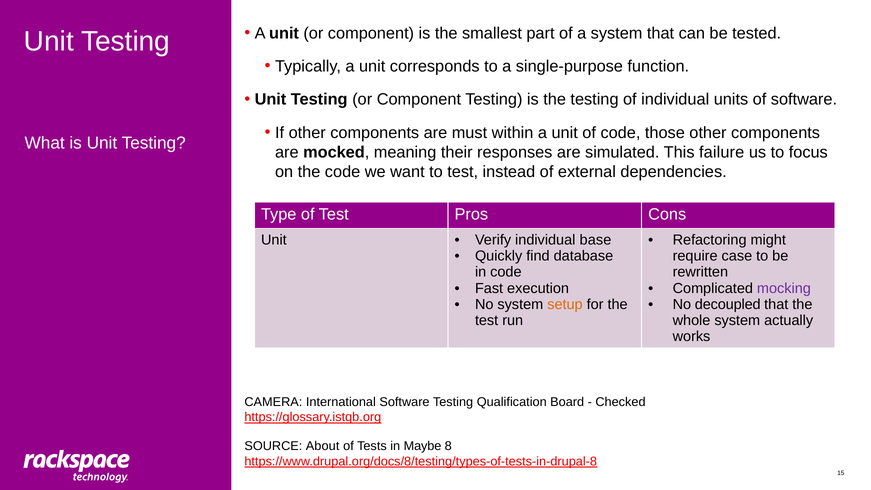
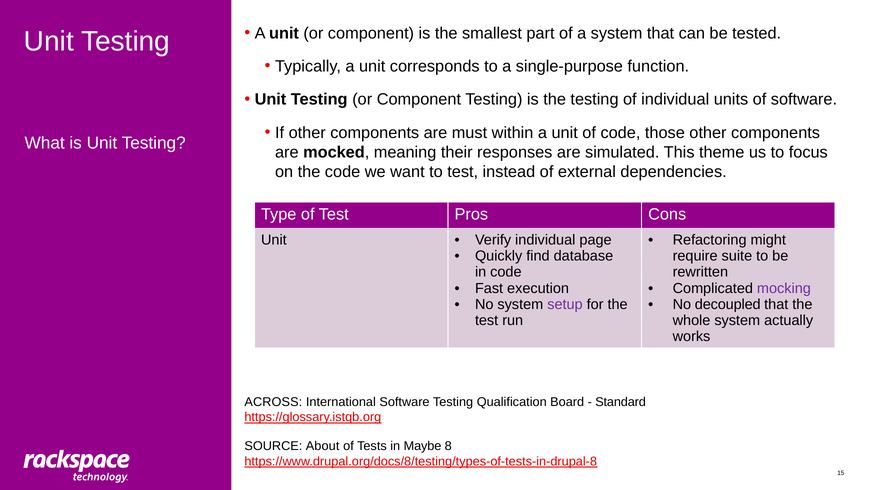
failure: failure -> theme
base: base -> page
case: case -> suite
setup colour: orange -> purple
CAMERA: CAMERA -> ACROSS
Checked: Checked -> Standard
